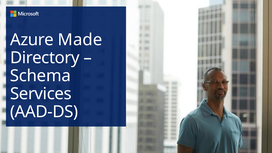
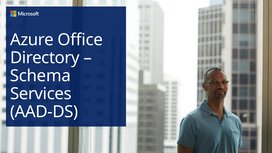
Made: Made -> Office
